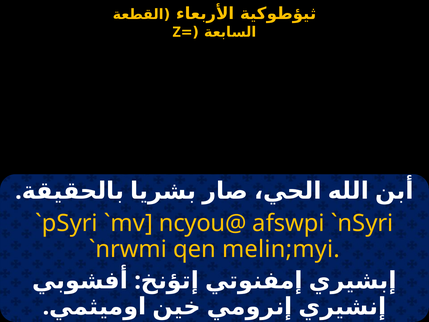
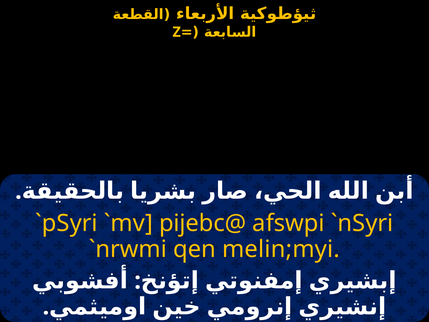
ncyou@: ncyou@ -> pijebc@
